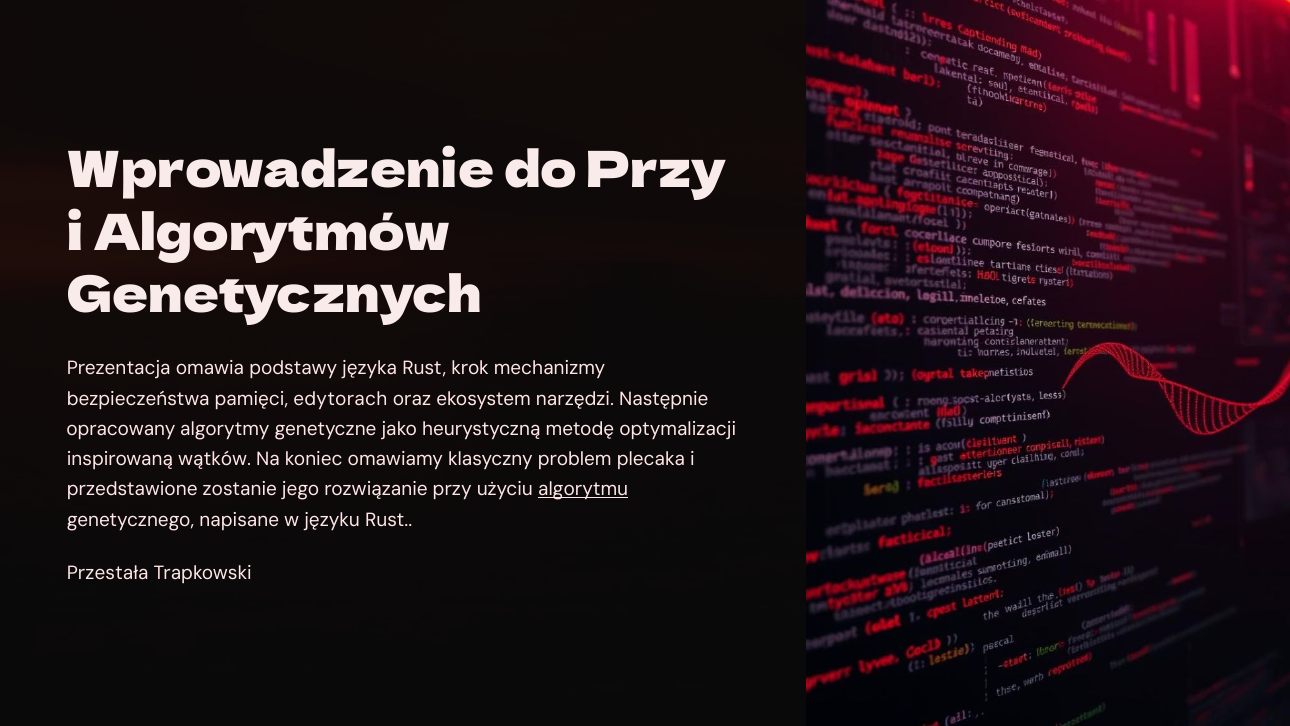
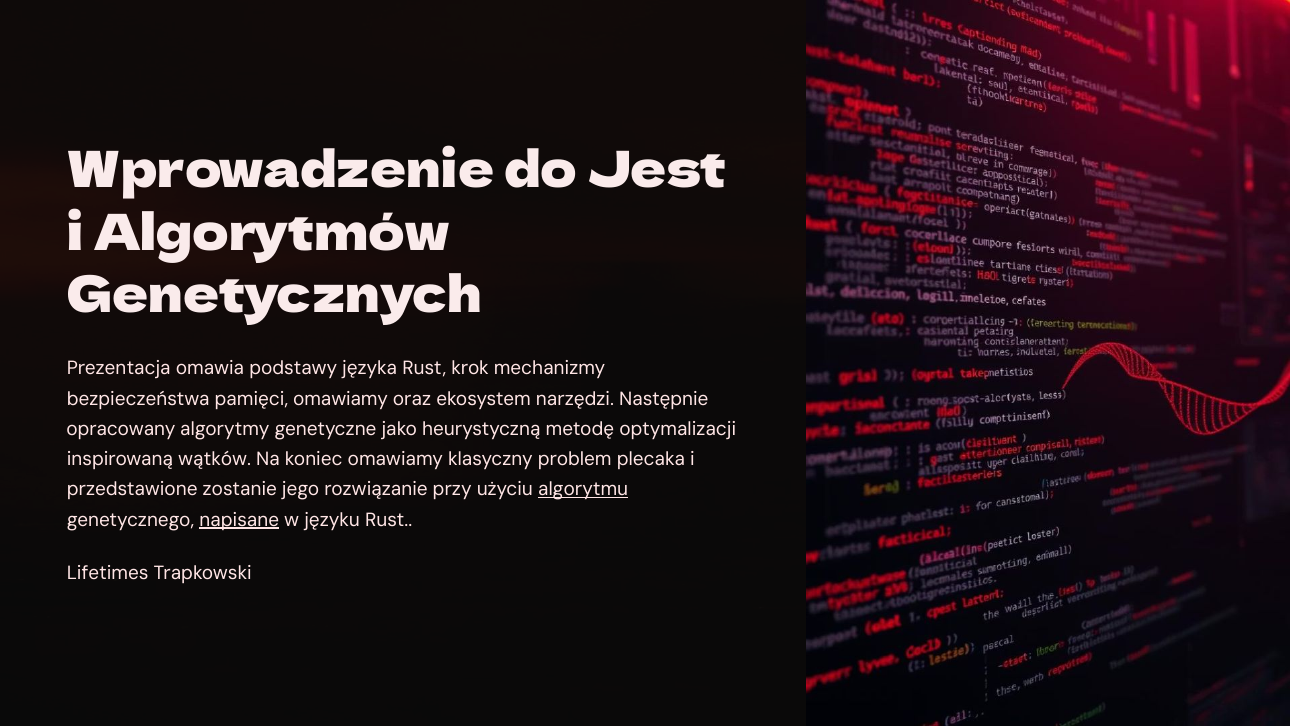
do Przy: Przy -> Jest
pamięci edytorach: edytorach -> omawiamy
napisane underline: none -> present
Przestała: Przestała -> Lifetimes
